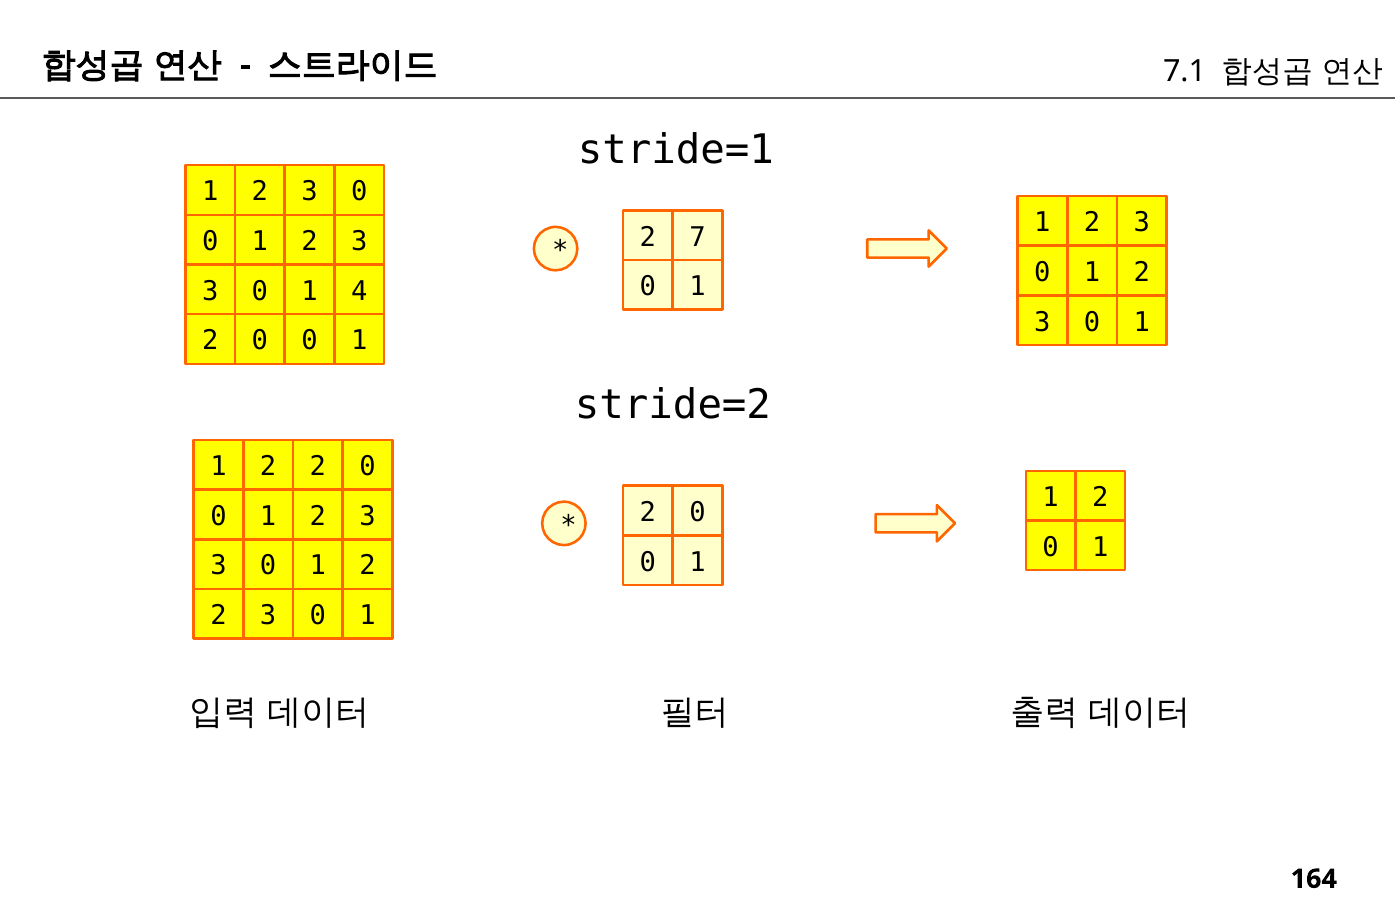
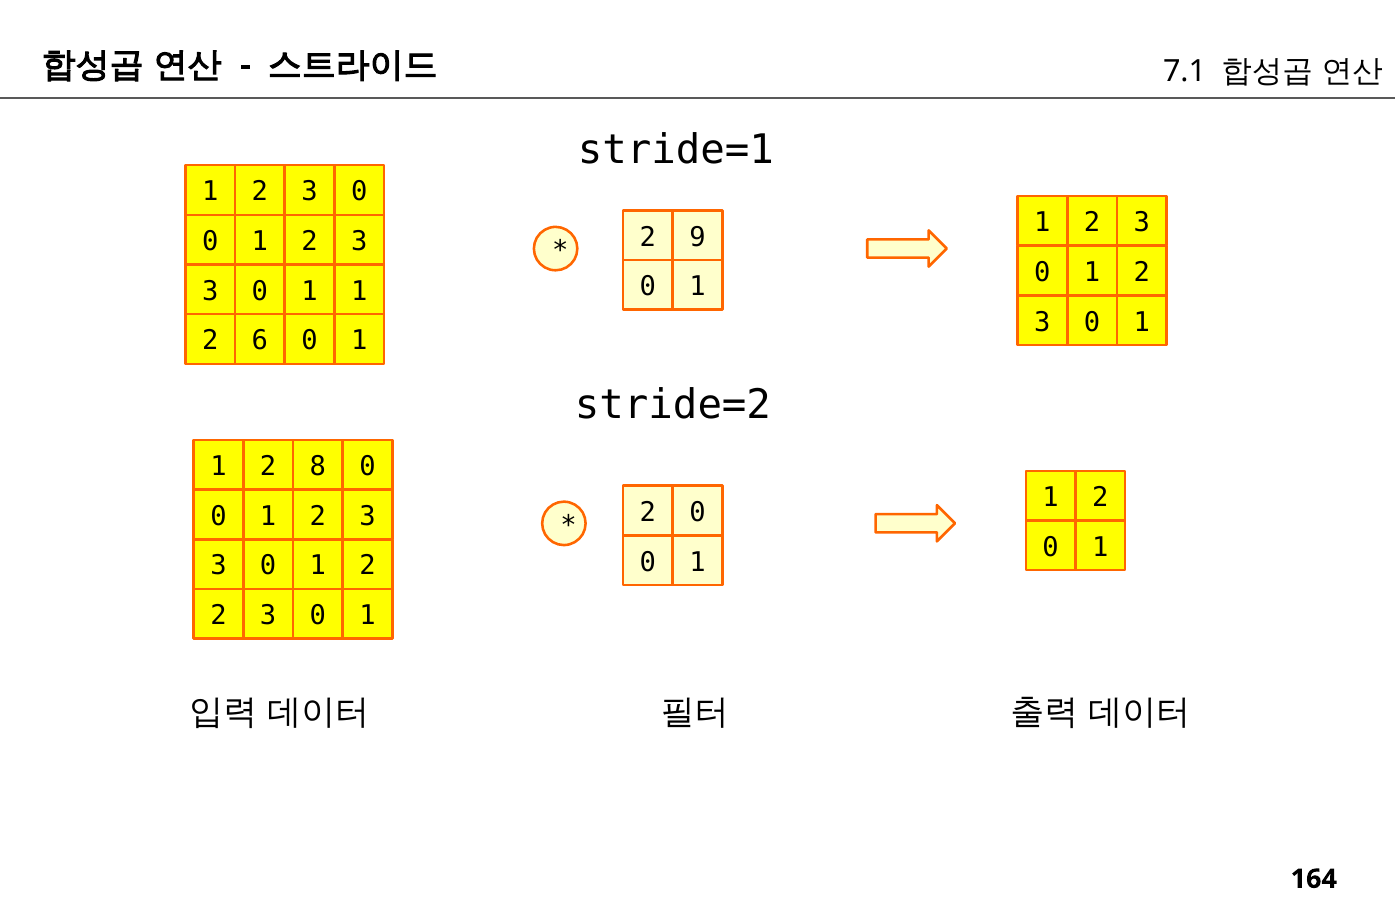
7: 7 -> 9
4 at (359, 291): 4 -> 1
0 at (260, 341): 0 -> 6
2 at (318, 467): 2 -> 8
